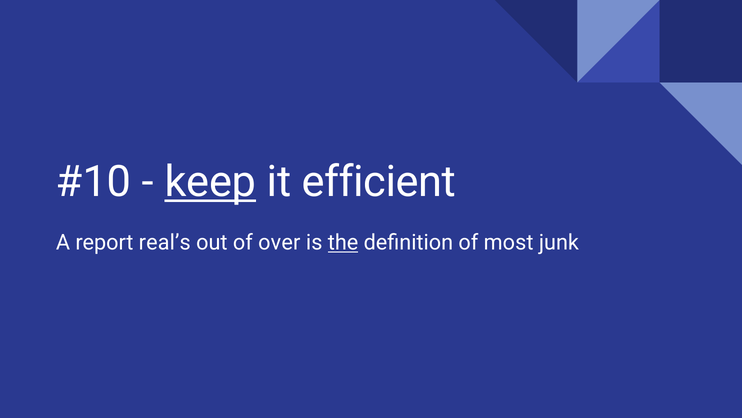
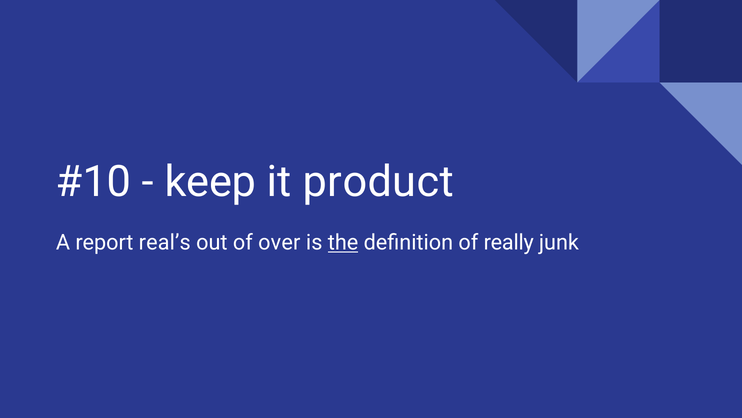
keep underline: present -> none
efficient: efficient -> product
most: most -> really
